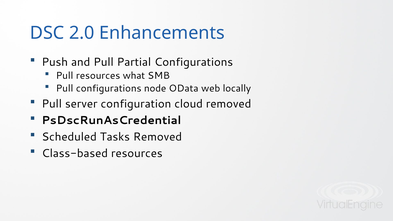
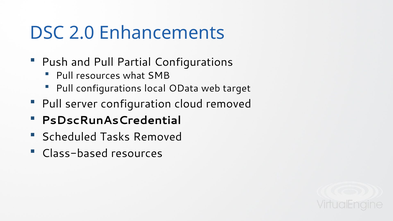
node: node -> local
locally: locally -> target
